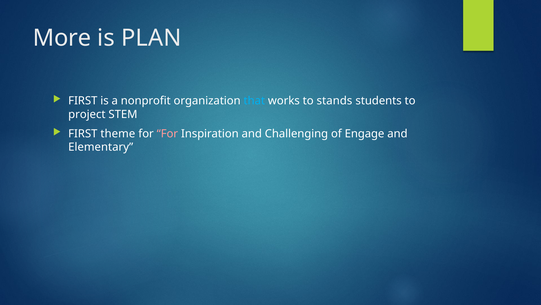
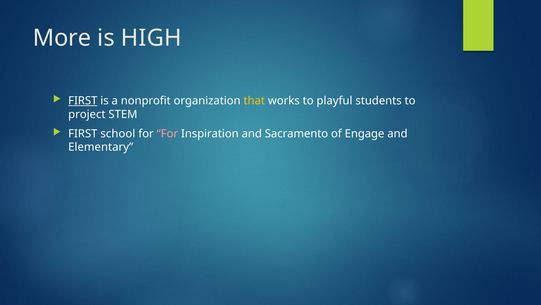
PLAN: PLAN -> HIGH
FIRST at (83, 101) underline: none -> present
that colour: light blue -> yellow
stands: stands -> playful
theme: theme -> school
Challenging: Challenging -> Sacramento
